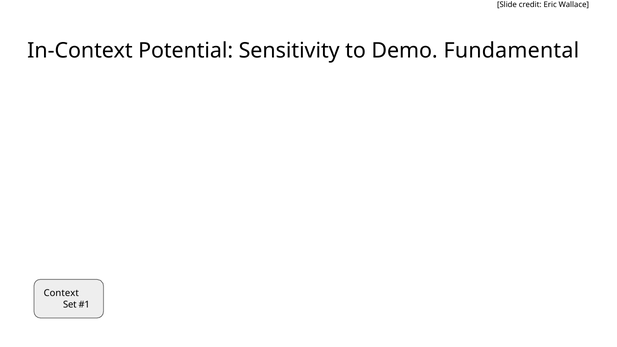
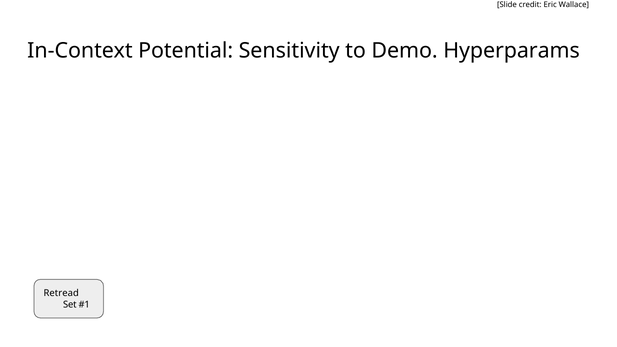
Fundamental: Fundamental -> Hyperparams
Context: Context -> Retread
